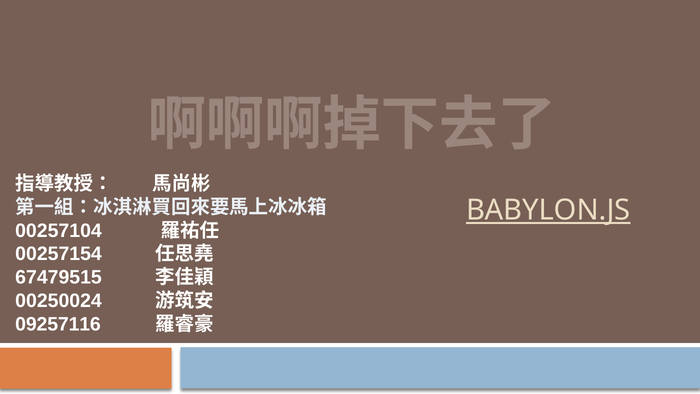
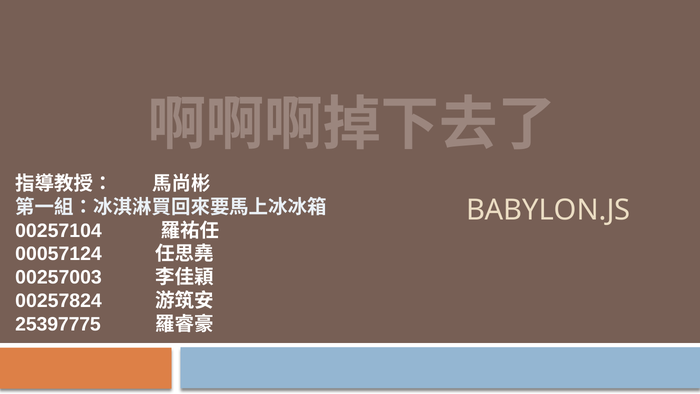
BABYLON.JS underline: present -> none
00257154: 00257154 -> 00057124
67479515: 67479515 -> 00257003
00250024: 00250024 -> 00257824
09257116: 09257116 -> 25397775
